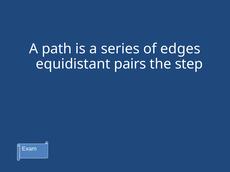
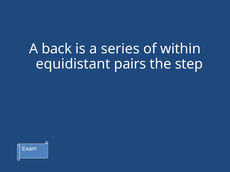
path: path -> back
edges: edges -> within
